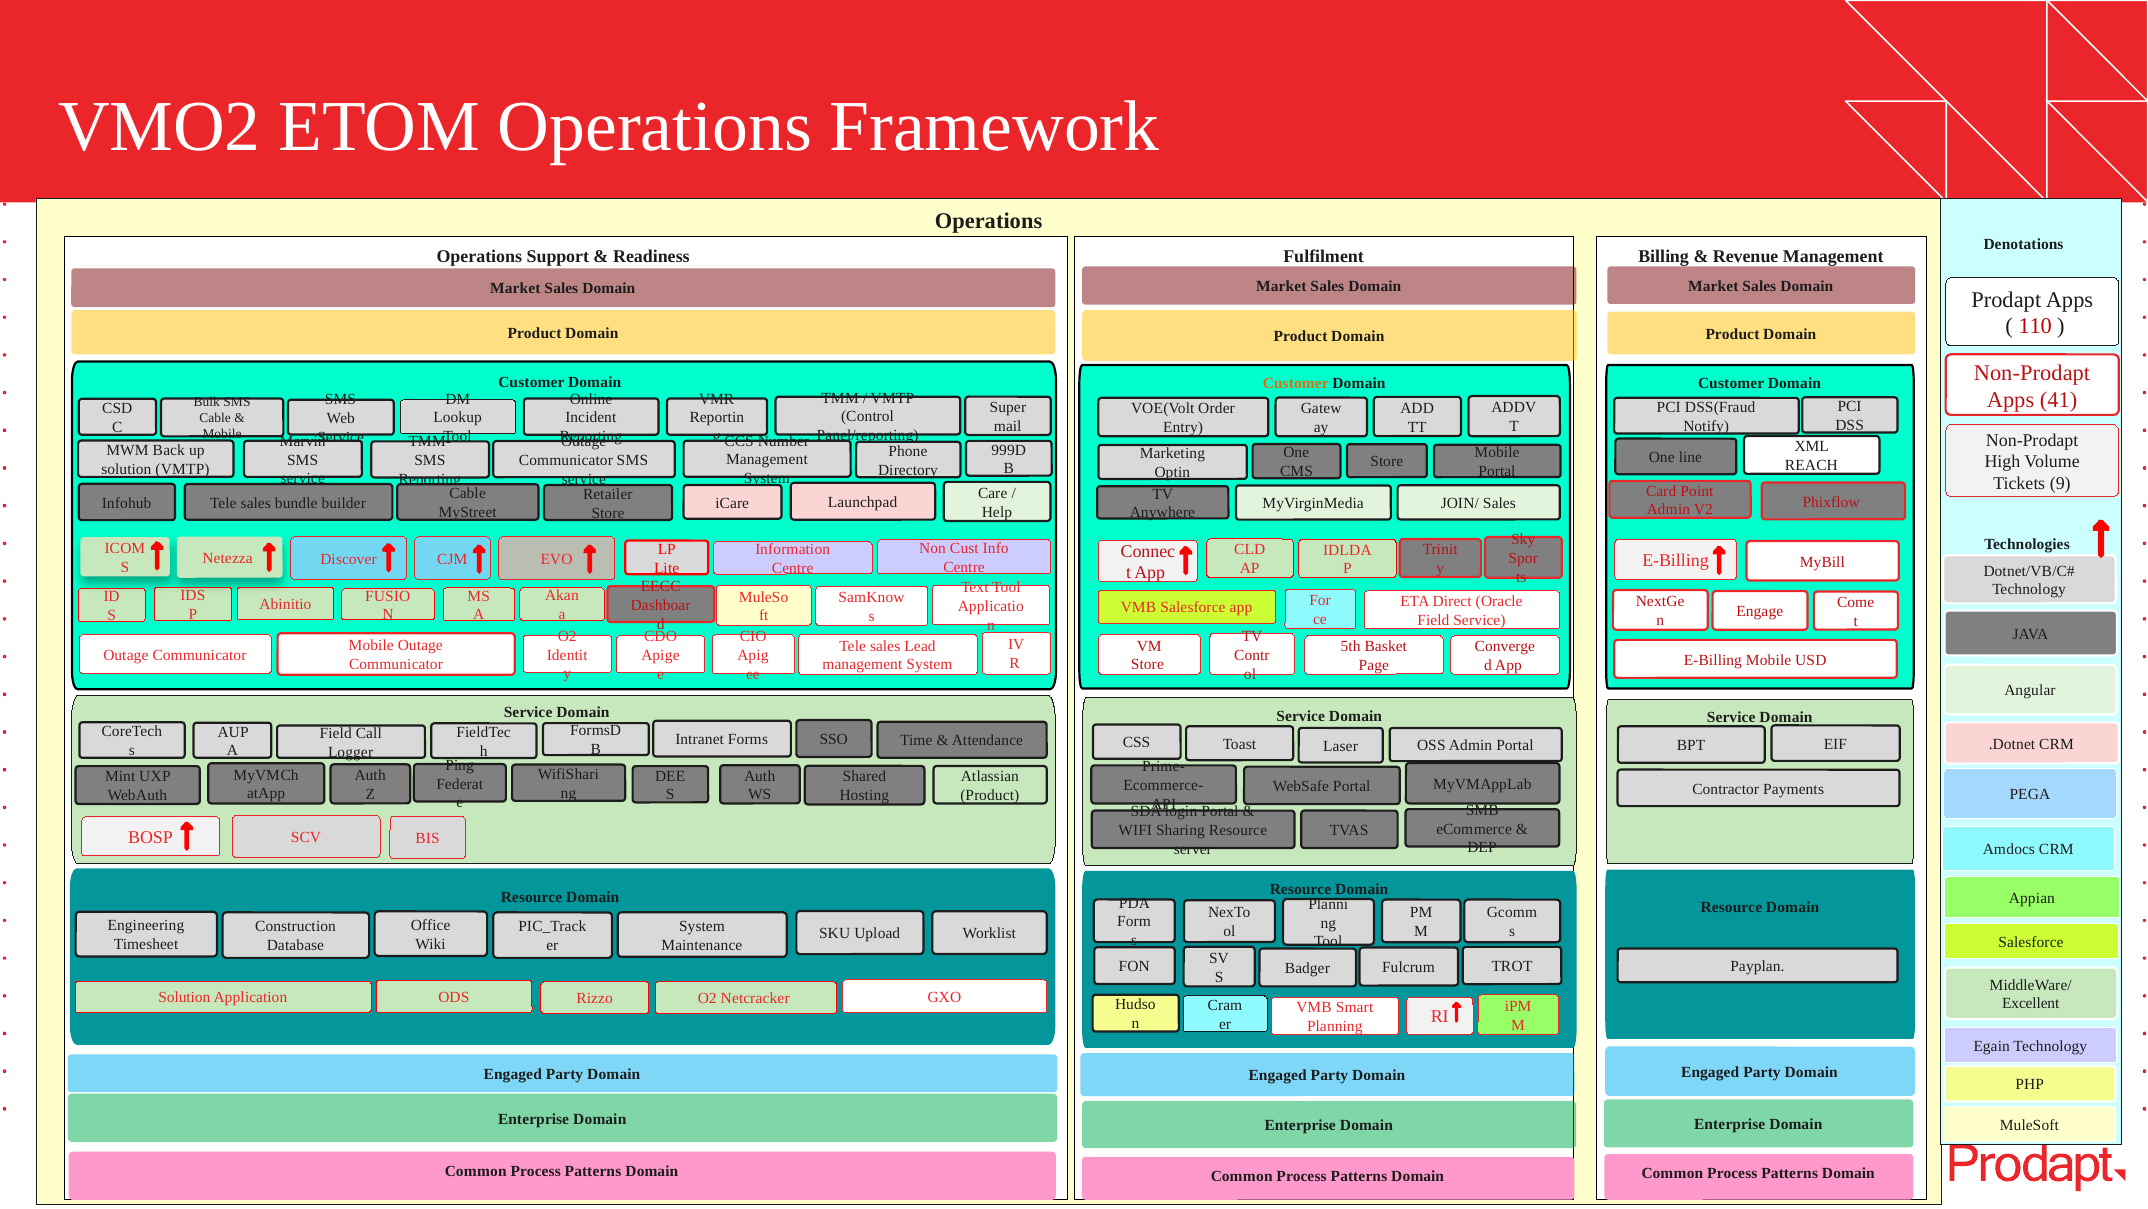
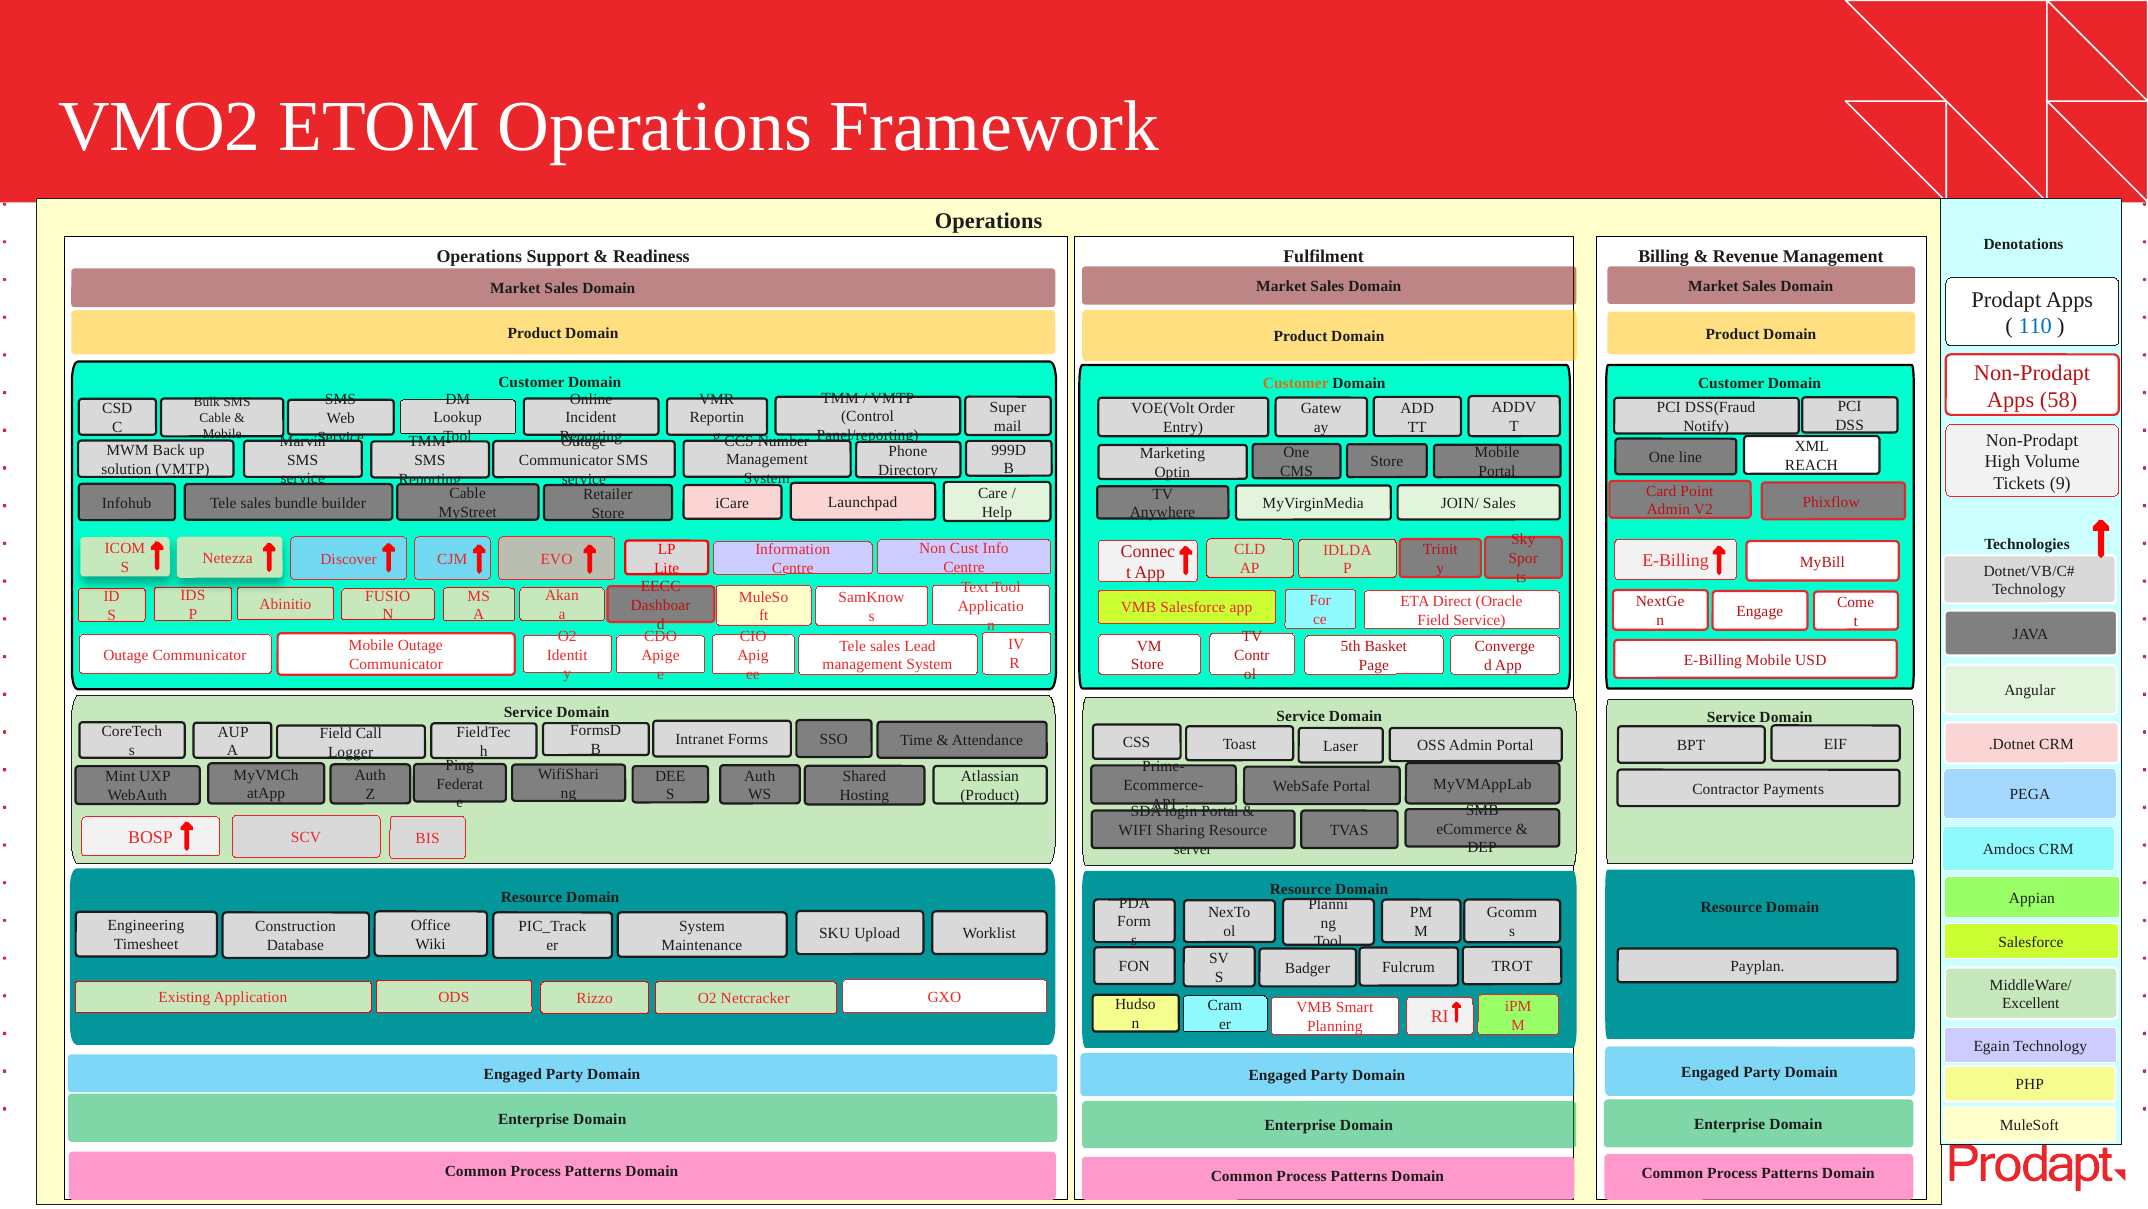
110 colour: red -> blue
41: 41 -> 58
Solution at (184, 997): Solution -> Existing
